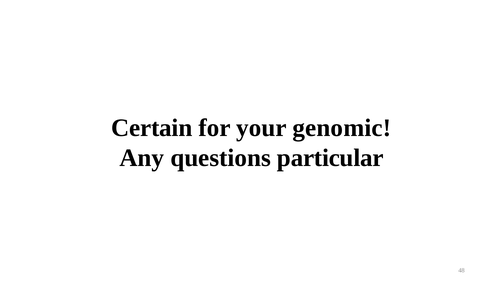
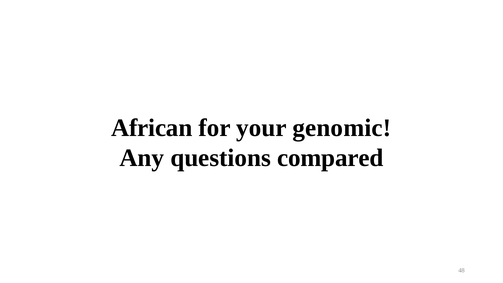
Certain: Certain -> African
particular: particular -> compared
